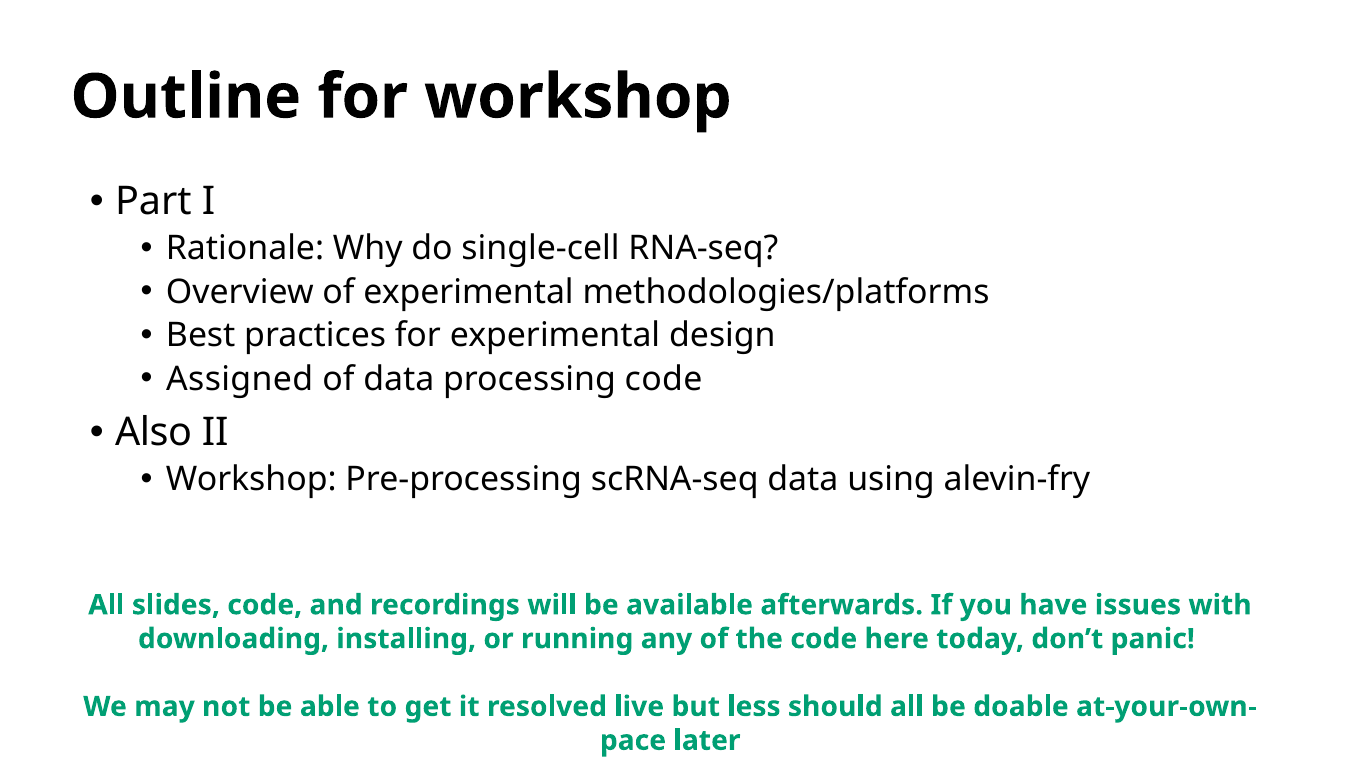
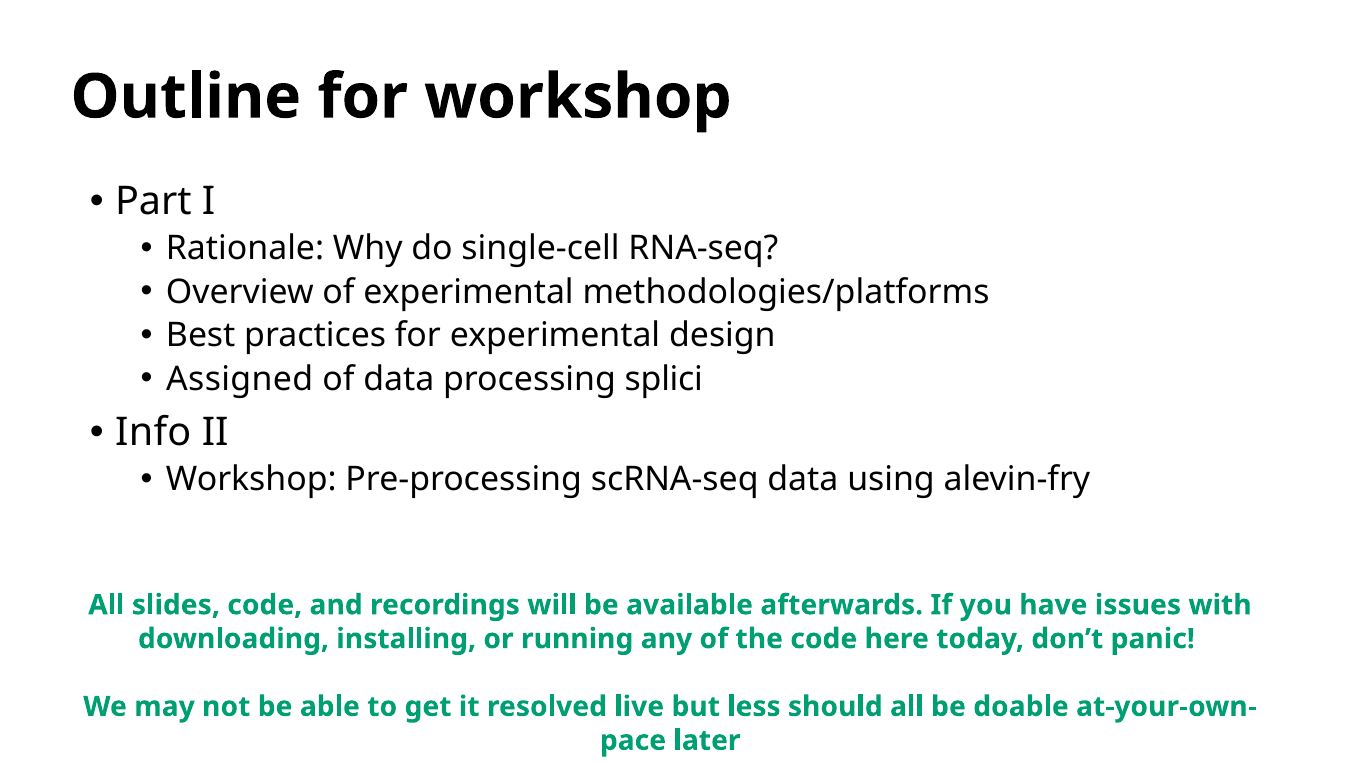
processing code: code -> splici
Also: Also -> Info
